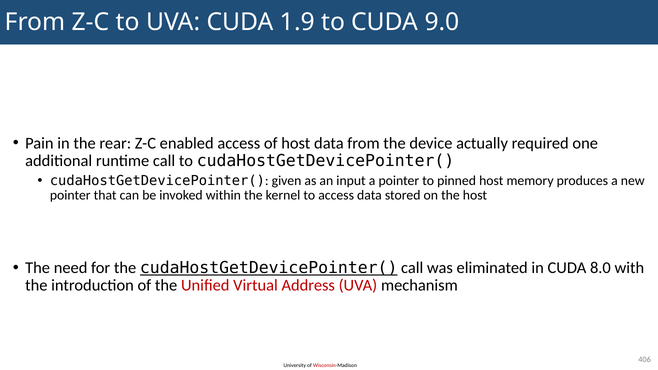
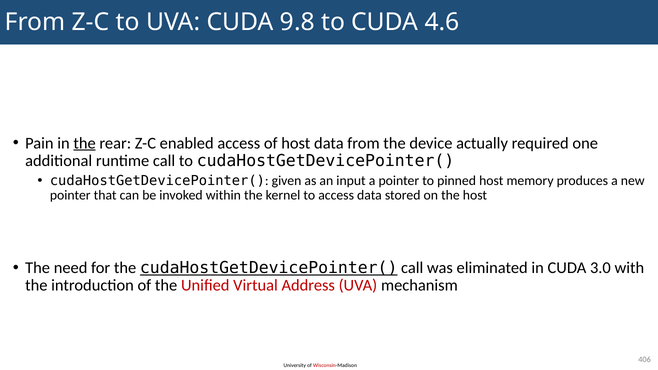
1.9: 1.9 -> 9.8
9.0: 9.0 -> 4.6
the at (85, 143) underline: none -> present
8.0: 8.0 -> 3.0
